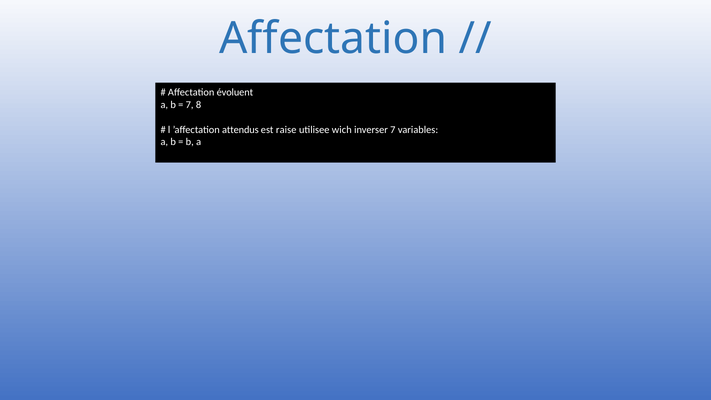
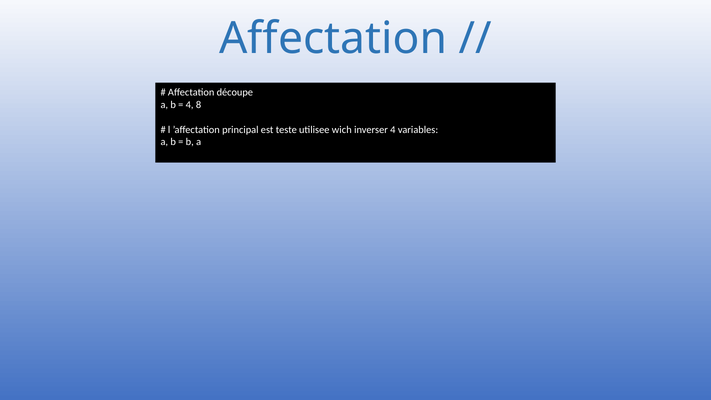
évoluent: évoluent -> découpe
7 at (190, 105): 7 -> 4
attendus: attendus -> principal
raise: raise -> teste
inverser 7: 7 -> 4
